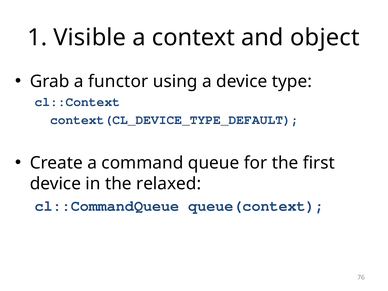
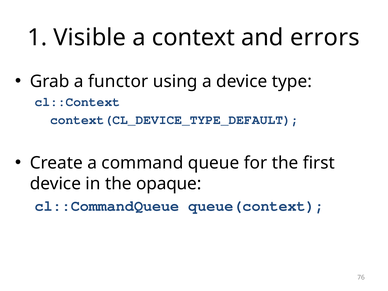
object: object -> errors
relaxed: relaxed -> opaque
